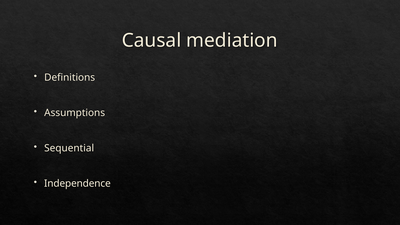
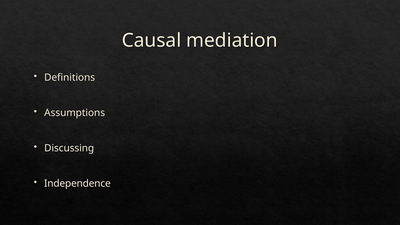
Sequential: Sequential -> Discussing
